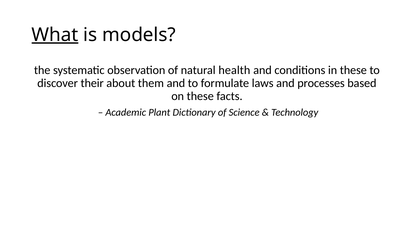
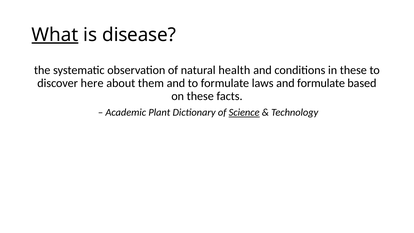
models: models -> disease
their: their -> here
and processes: processes -> formulate
Science underline: none -> present
